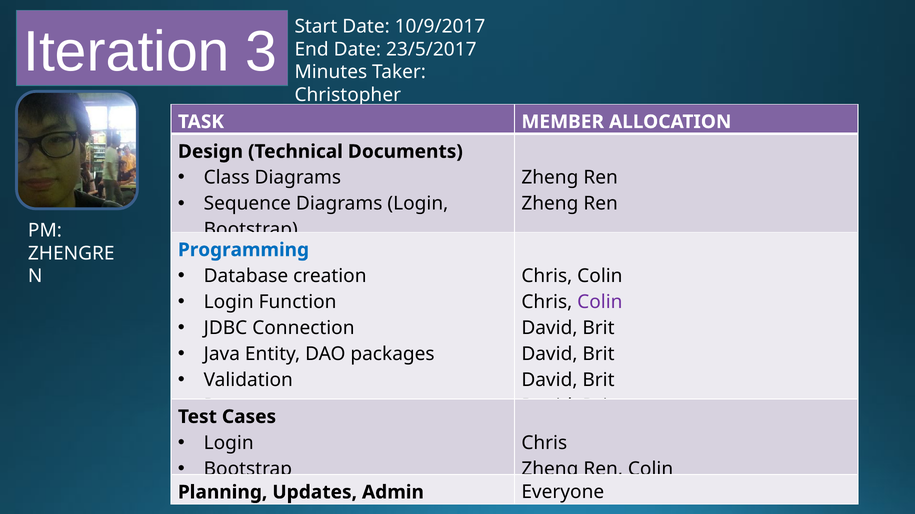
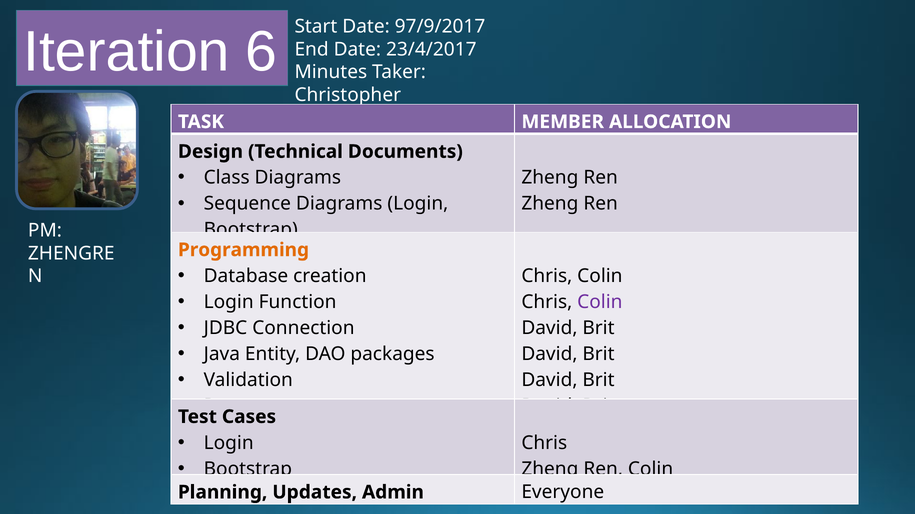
3: 3 -> 6
10/9/2017: 10/9/2017 -> 97/9/2017
23/5/2017: 23/5/2017 -> 23/4/2017
Programming colour: blue -> orange
